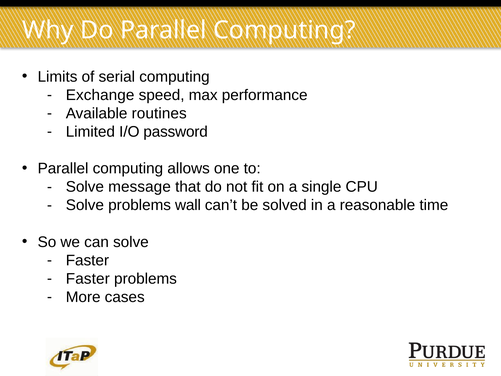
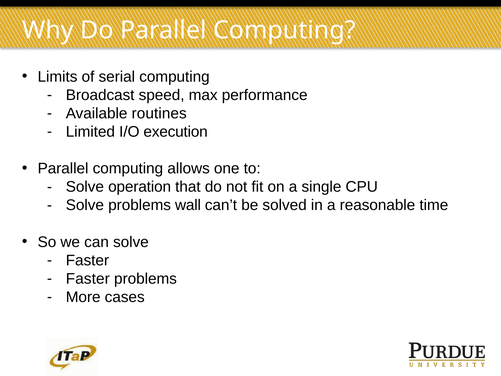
Exchange: Exchange -> Broadcast
password: password -> execution
message: message -> operation
